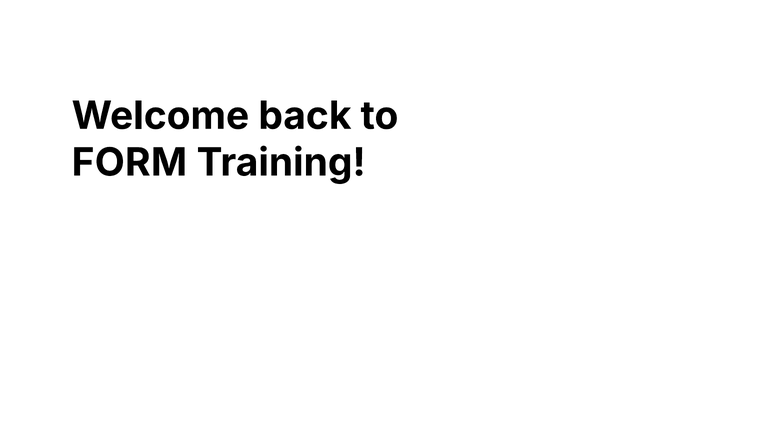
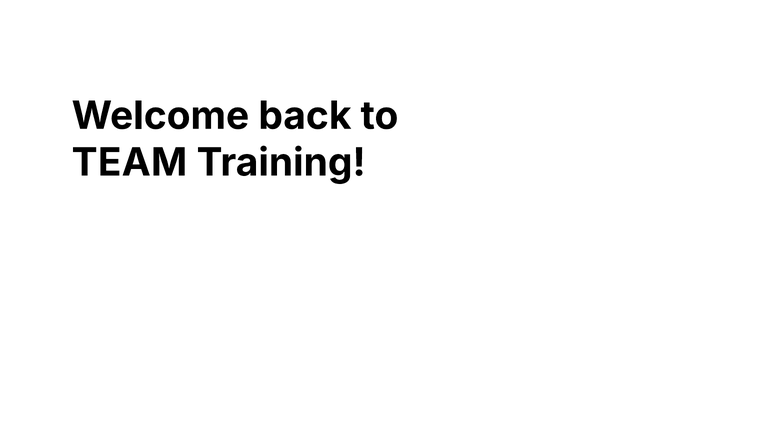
FORM: FORM -> TEAM
